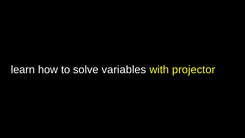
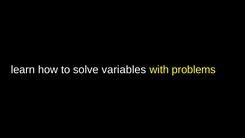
projector: projector -> problems
